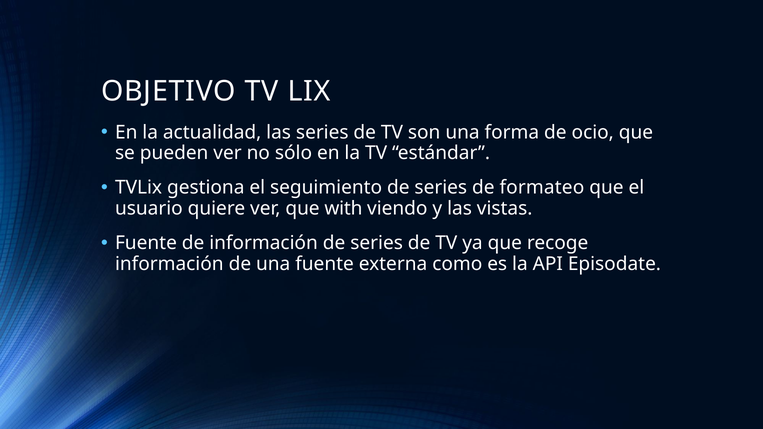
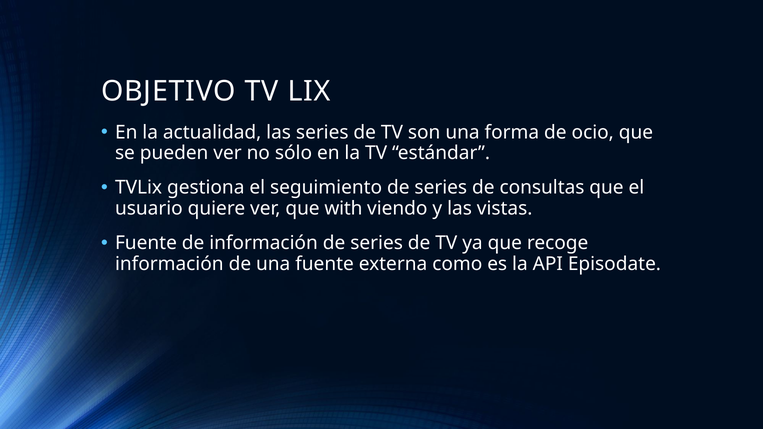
formateo: formateo -> consultas
